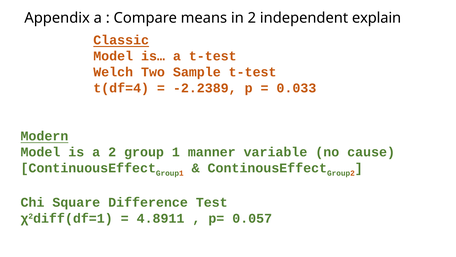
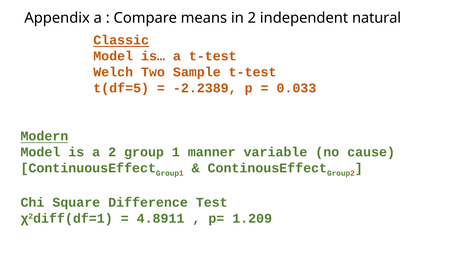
explain: explain -> natural
t(df=4: t(df=4 -> t(df=5
0.057: 0.057 -> 1.209
